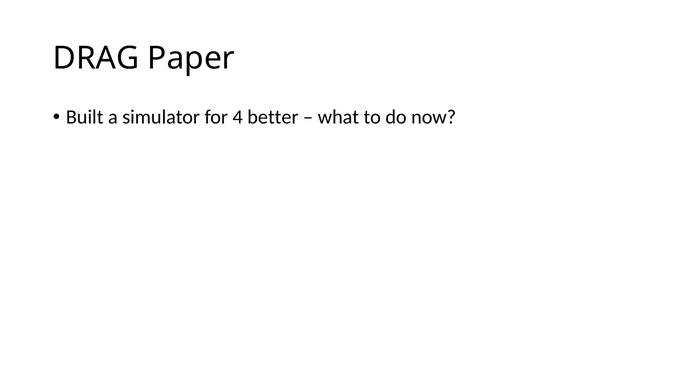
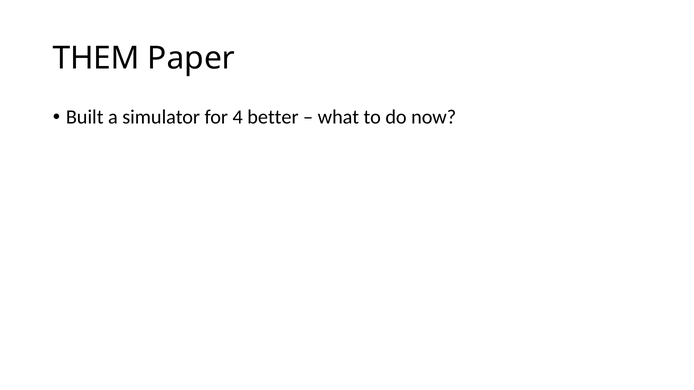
DRAG: DRAG -> THEM
